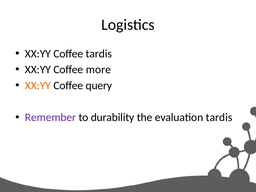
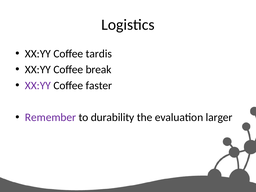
more: more -> break
XX:YY at (38, 86) colour: orange -> purple
query: query -> faster
evaluation tardis: tardis -> larger
